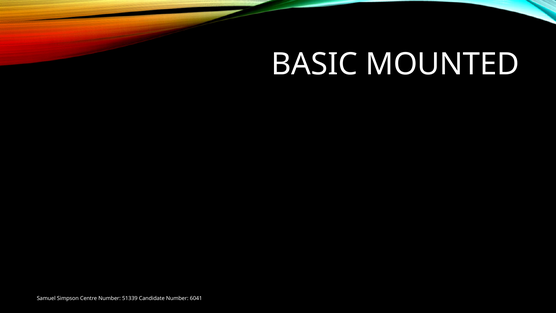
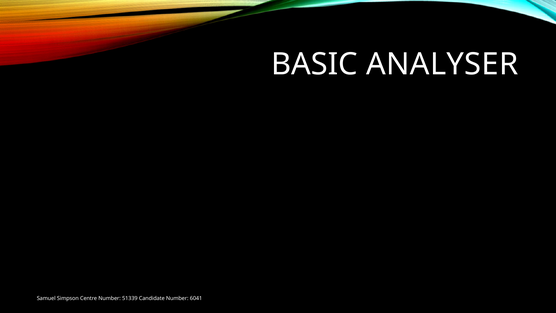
MOUNTED: MOUNTED -> ANALYSER
